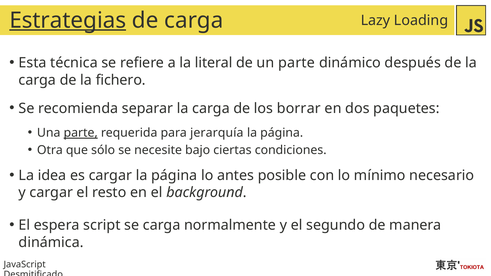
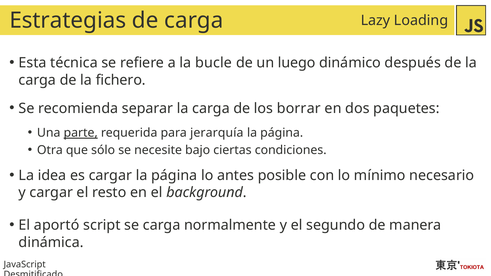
Estrategias underline: present -> none
literal: literal -> bucle
un parte: parte -> luego
espera: espera -> aportó
